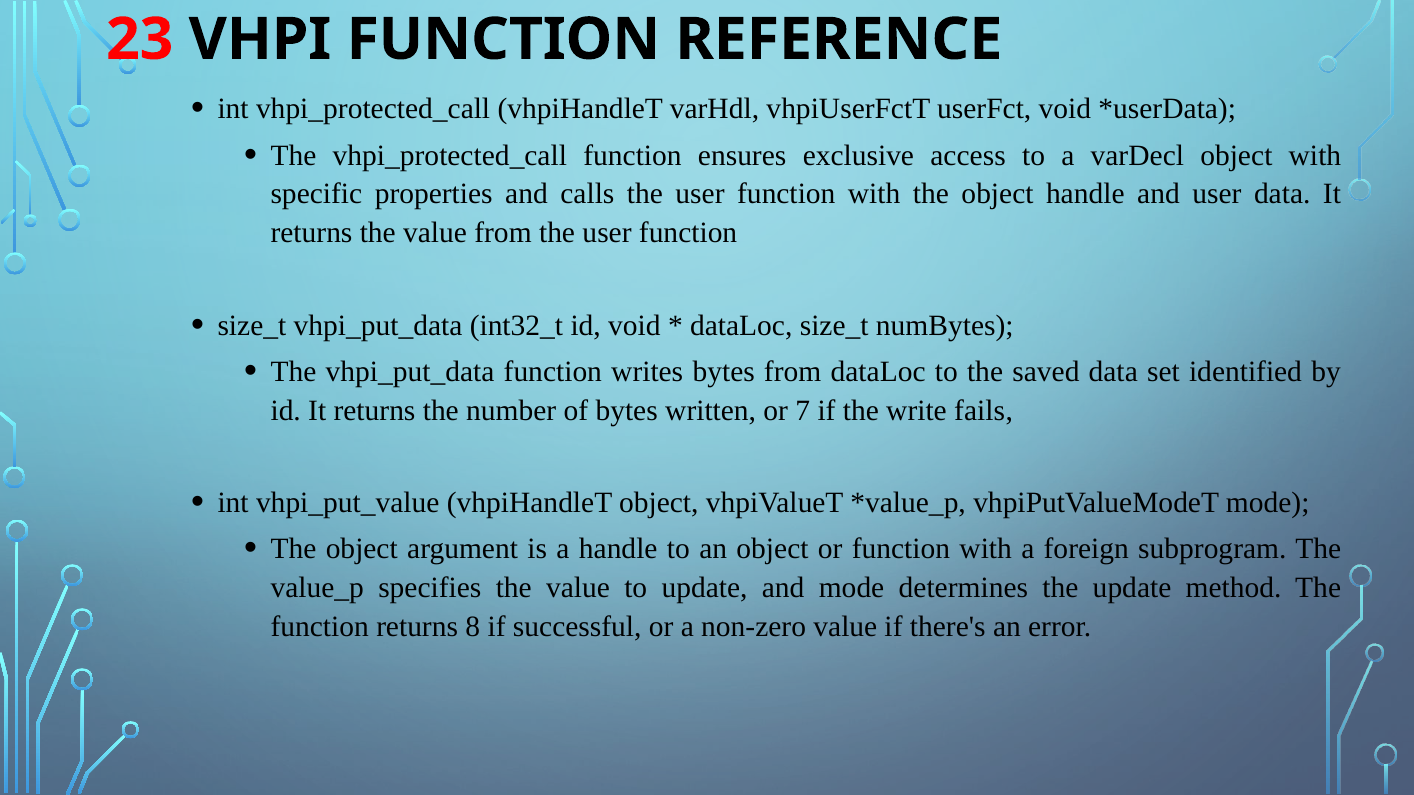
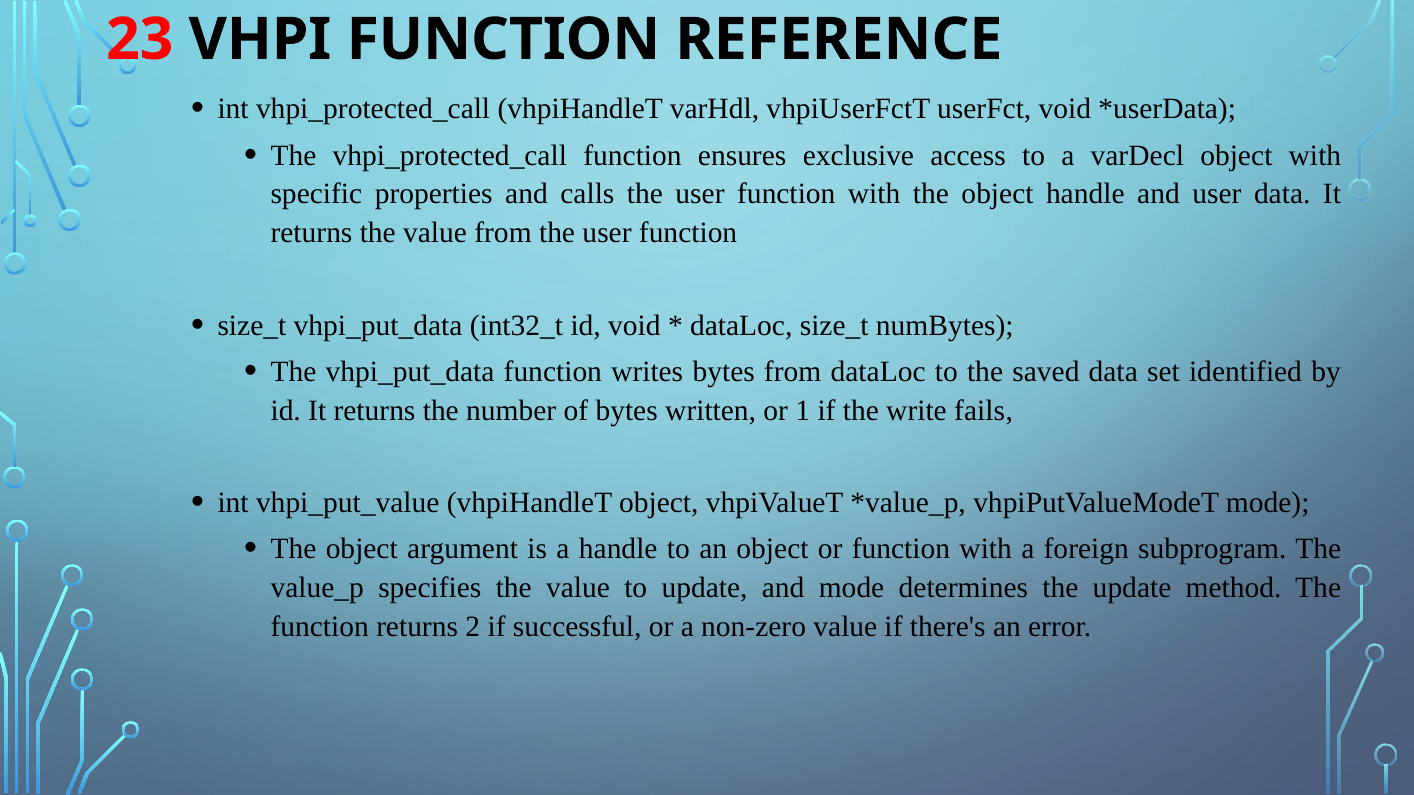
7: 7 -> 1
8: 8 -> 2
